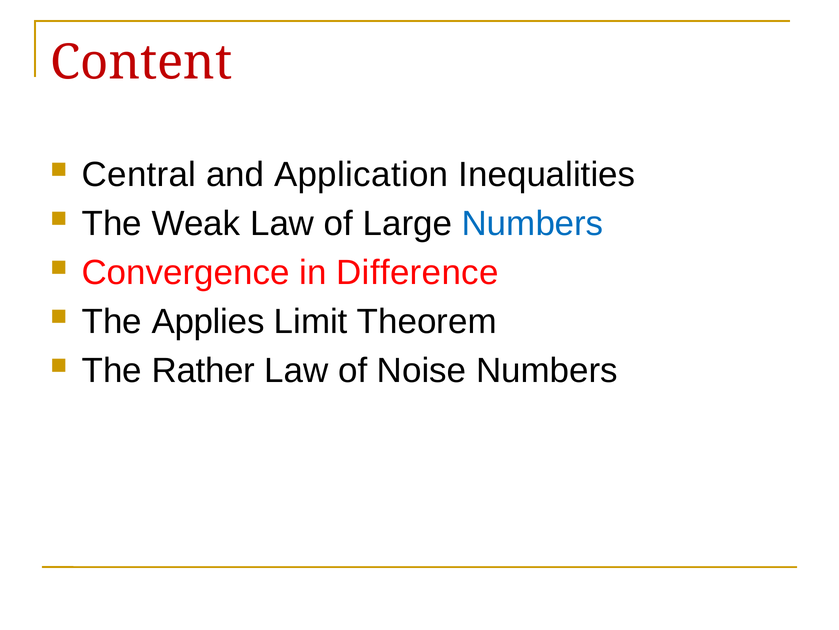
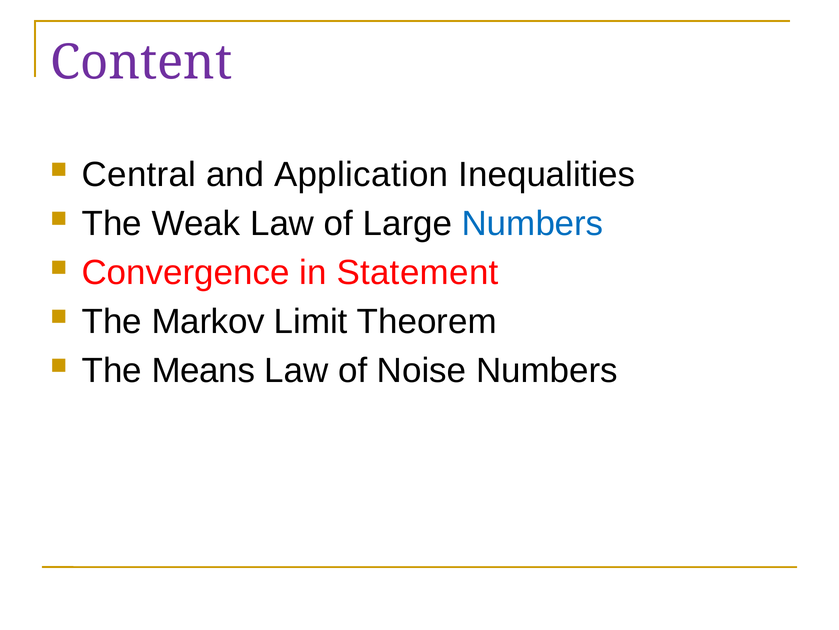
Content colour: red -> purple
Difference: Difference -> Statement
Applies: Applies -> Markov
Rather: Rather -> Means
